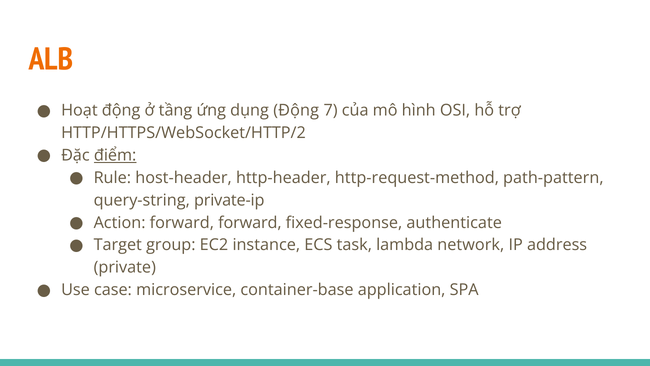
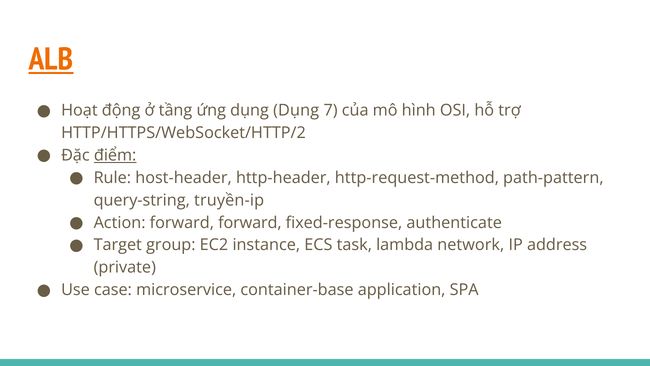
ALB underline: none -> present
dụng Động: Động -> Dụng
private-ip: private-ip -> truyền-ip
